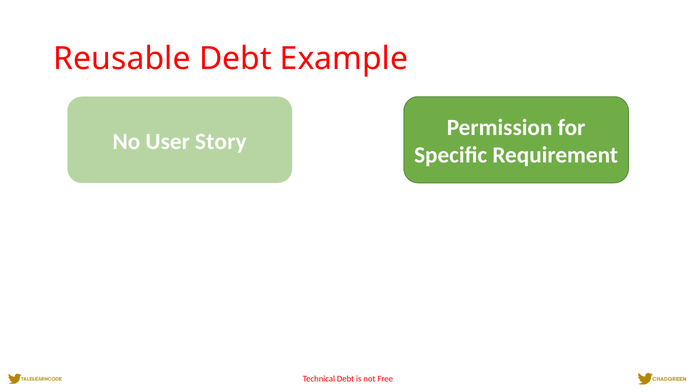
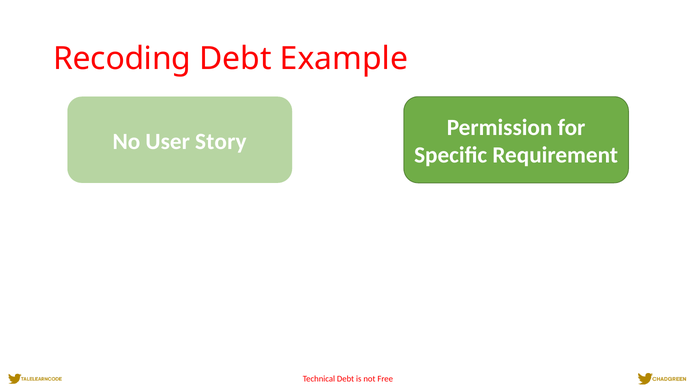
Reusable: Reusable -> Recoding
